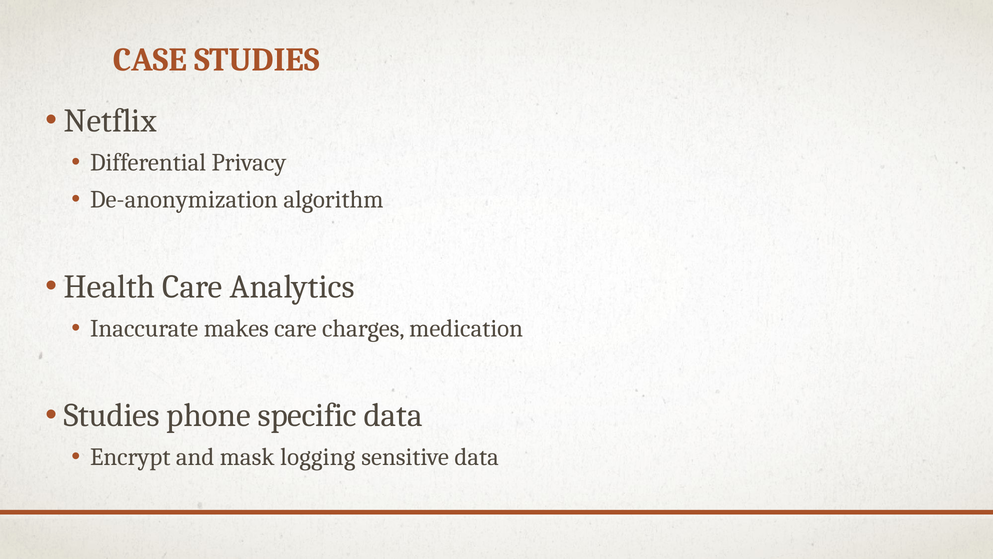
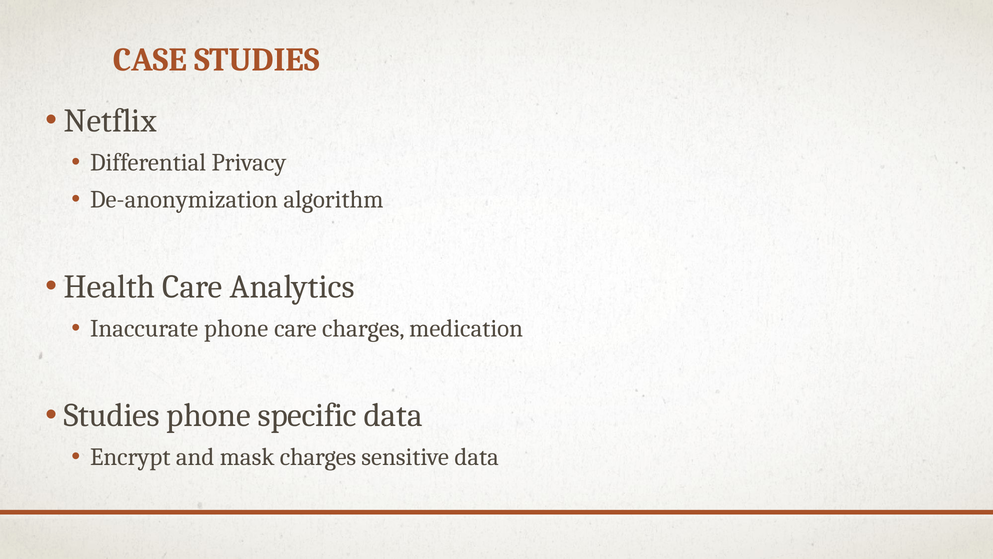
Inaccurate makes: makes -> phone
mask logging: logging -> charges
